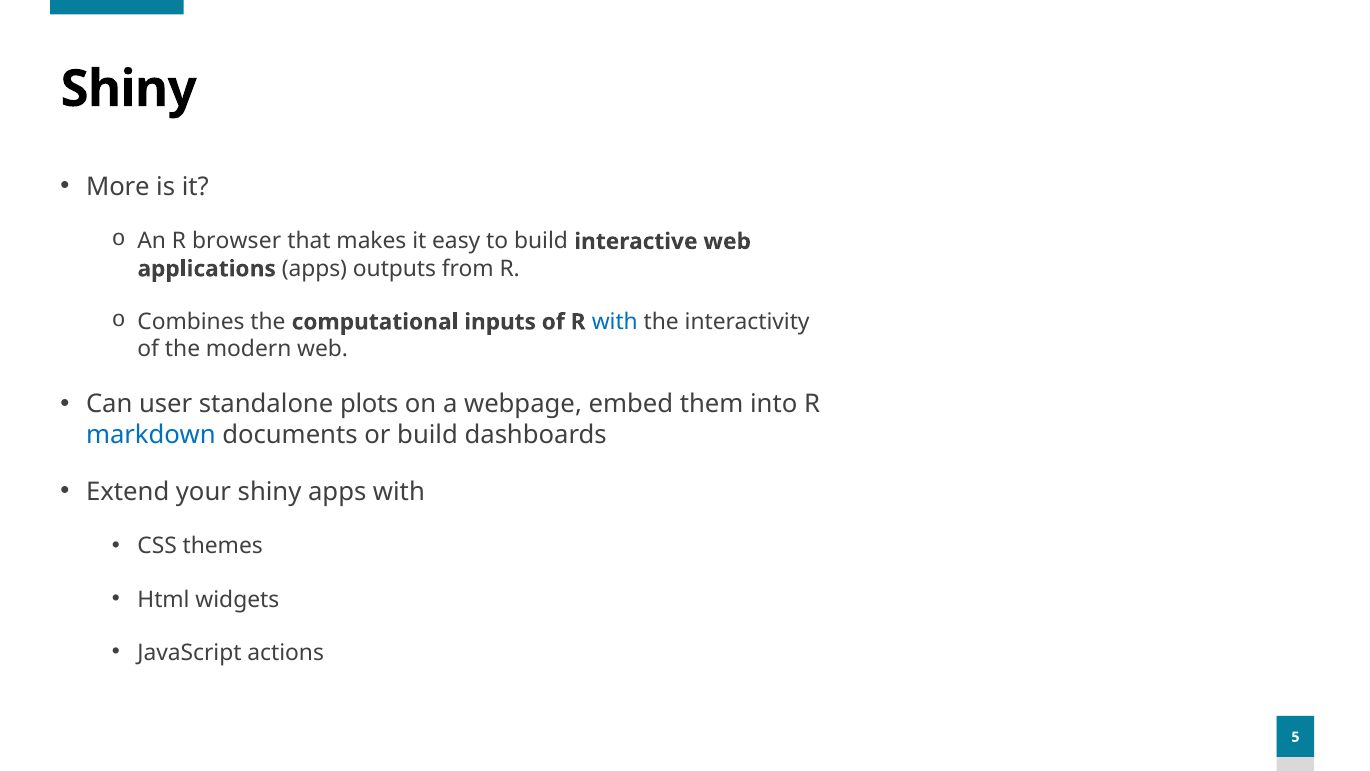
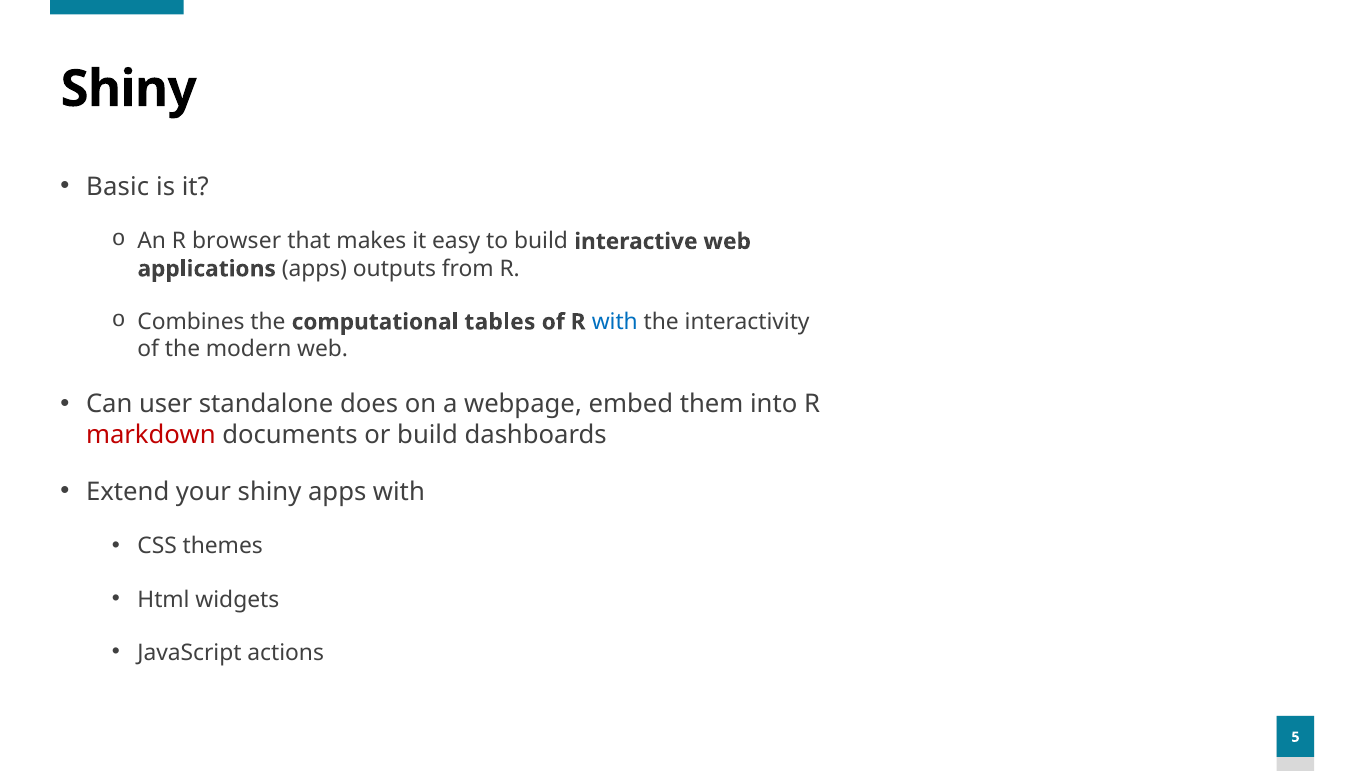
More: More -> Basic
inputs: inputs -> tables
plots: plots -> does
markdown colour: blue -> red
